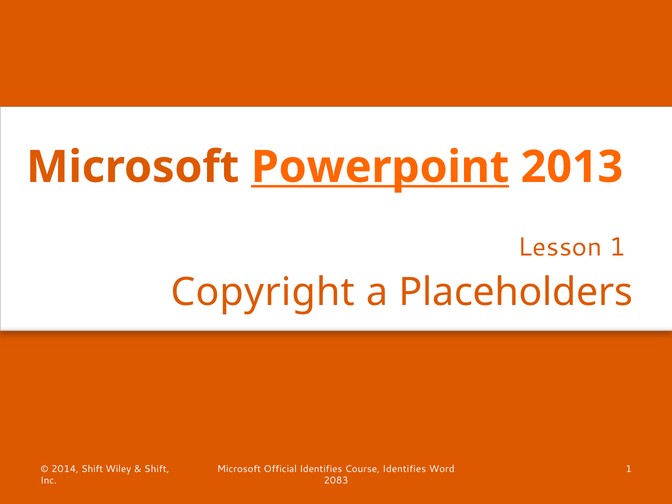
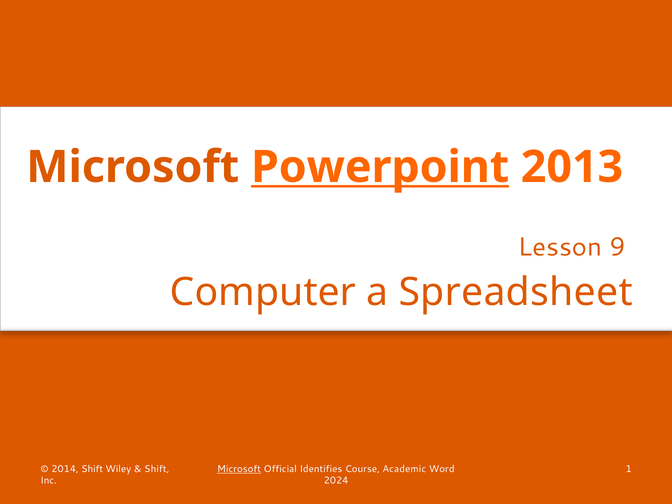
Lesson 1: 1 -> 9
Copyright: Copyright -> Computer
Placeholders: Placeholders -> Spreadsheet
Microsoft at (239, 469) underline: none -> present
Course Identifies: Identifies -> Academic
2083: 2083 -> 2024
